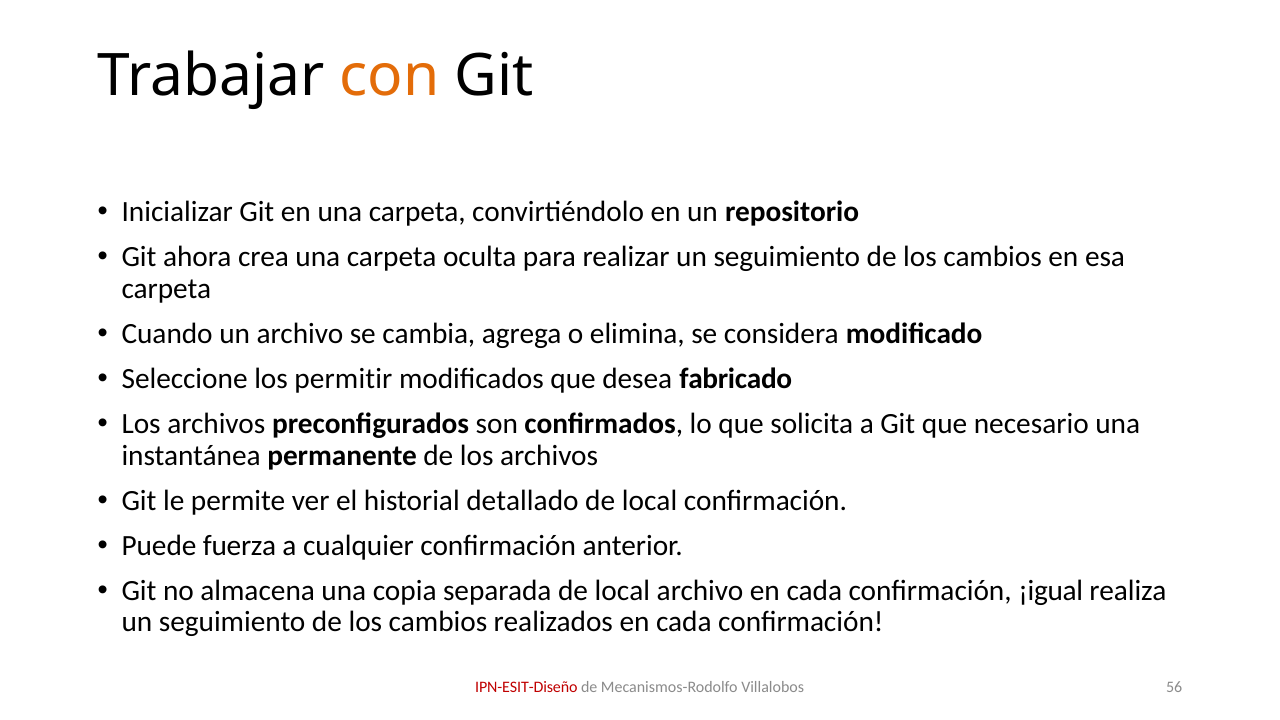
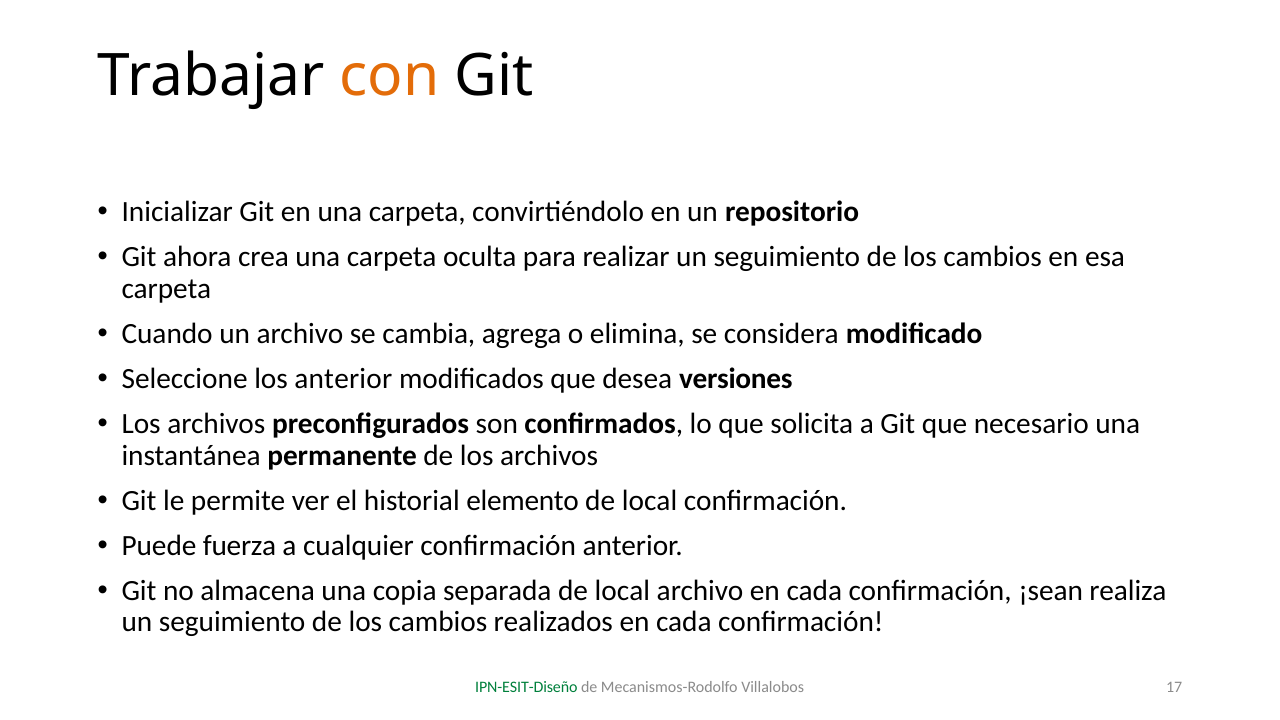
los permitir: permitir -> anterior
fabricado: fabricado -> versiones
detallado: detallado -> elemento
¡igual: ¡igual -> ¡sean
IPN-ESIT-Diseño colour: red -> green
56: 56 -> 17
